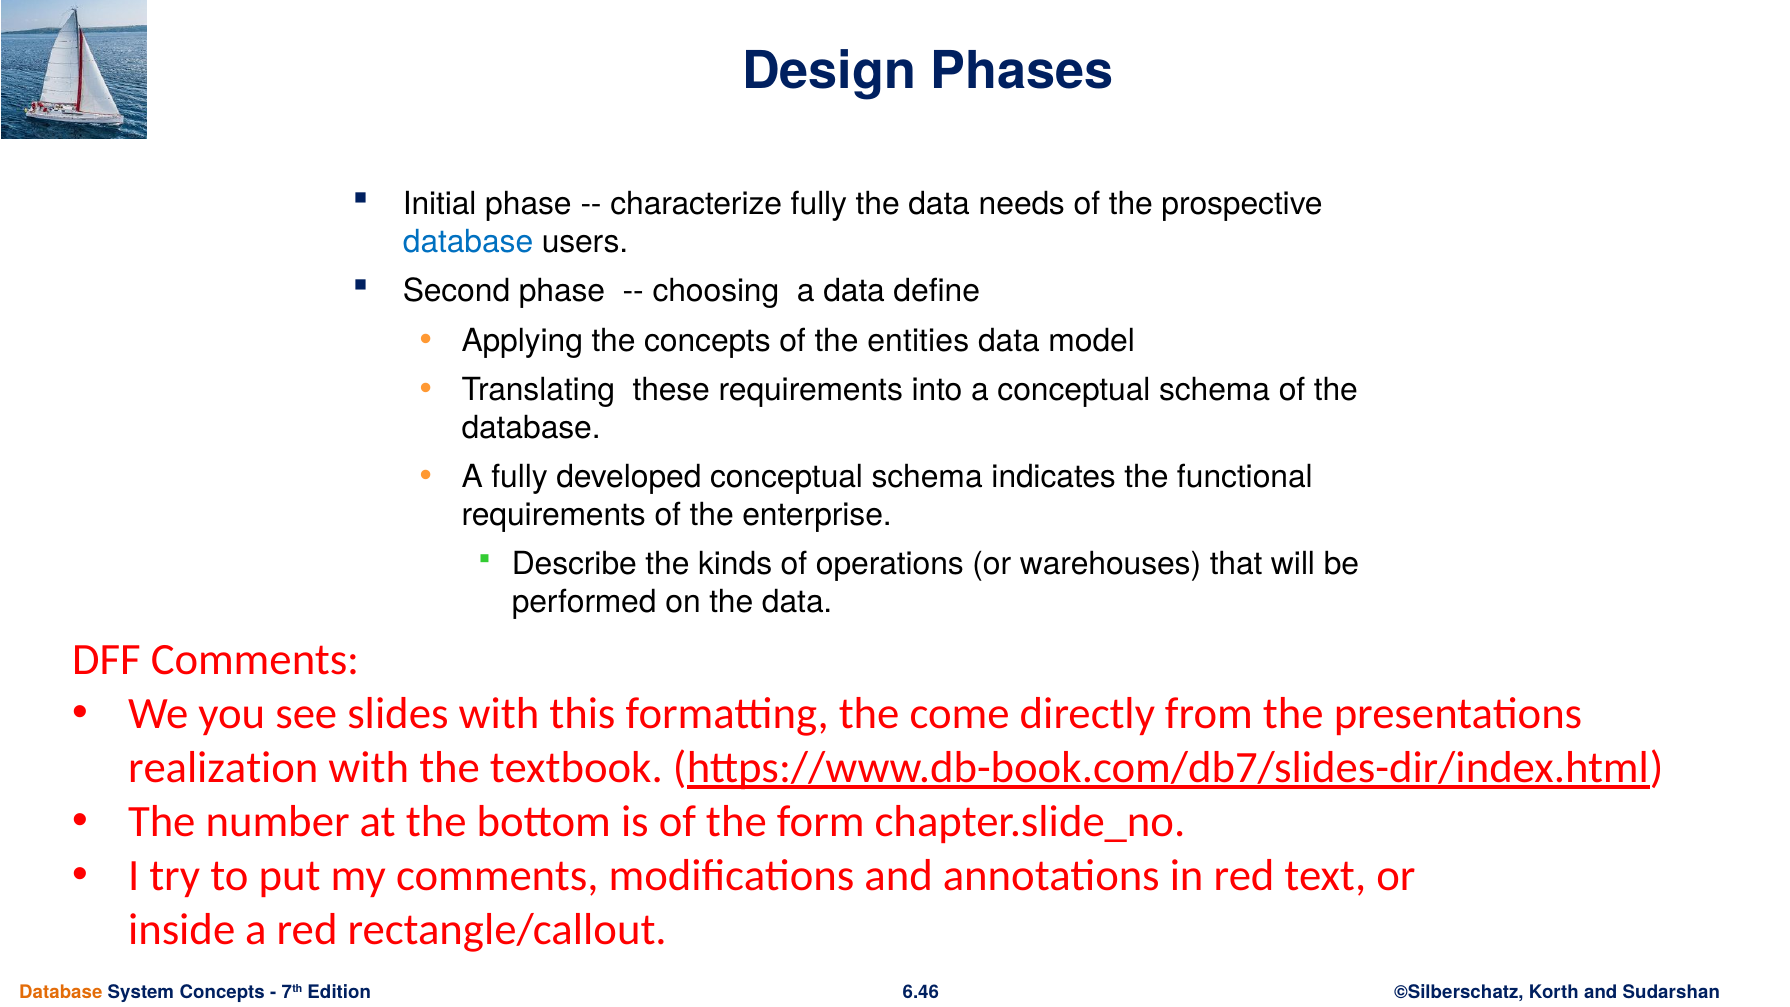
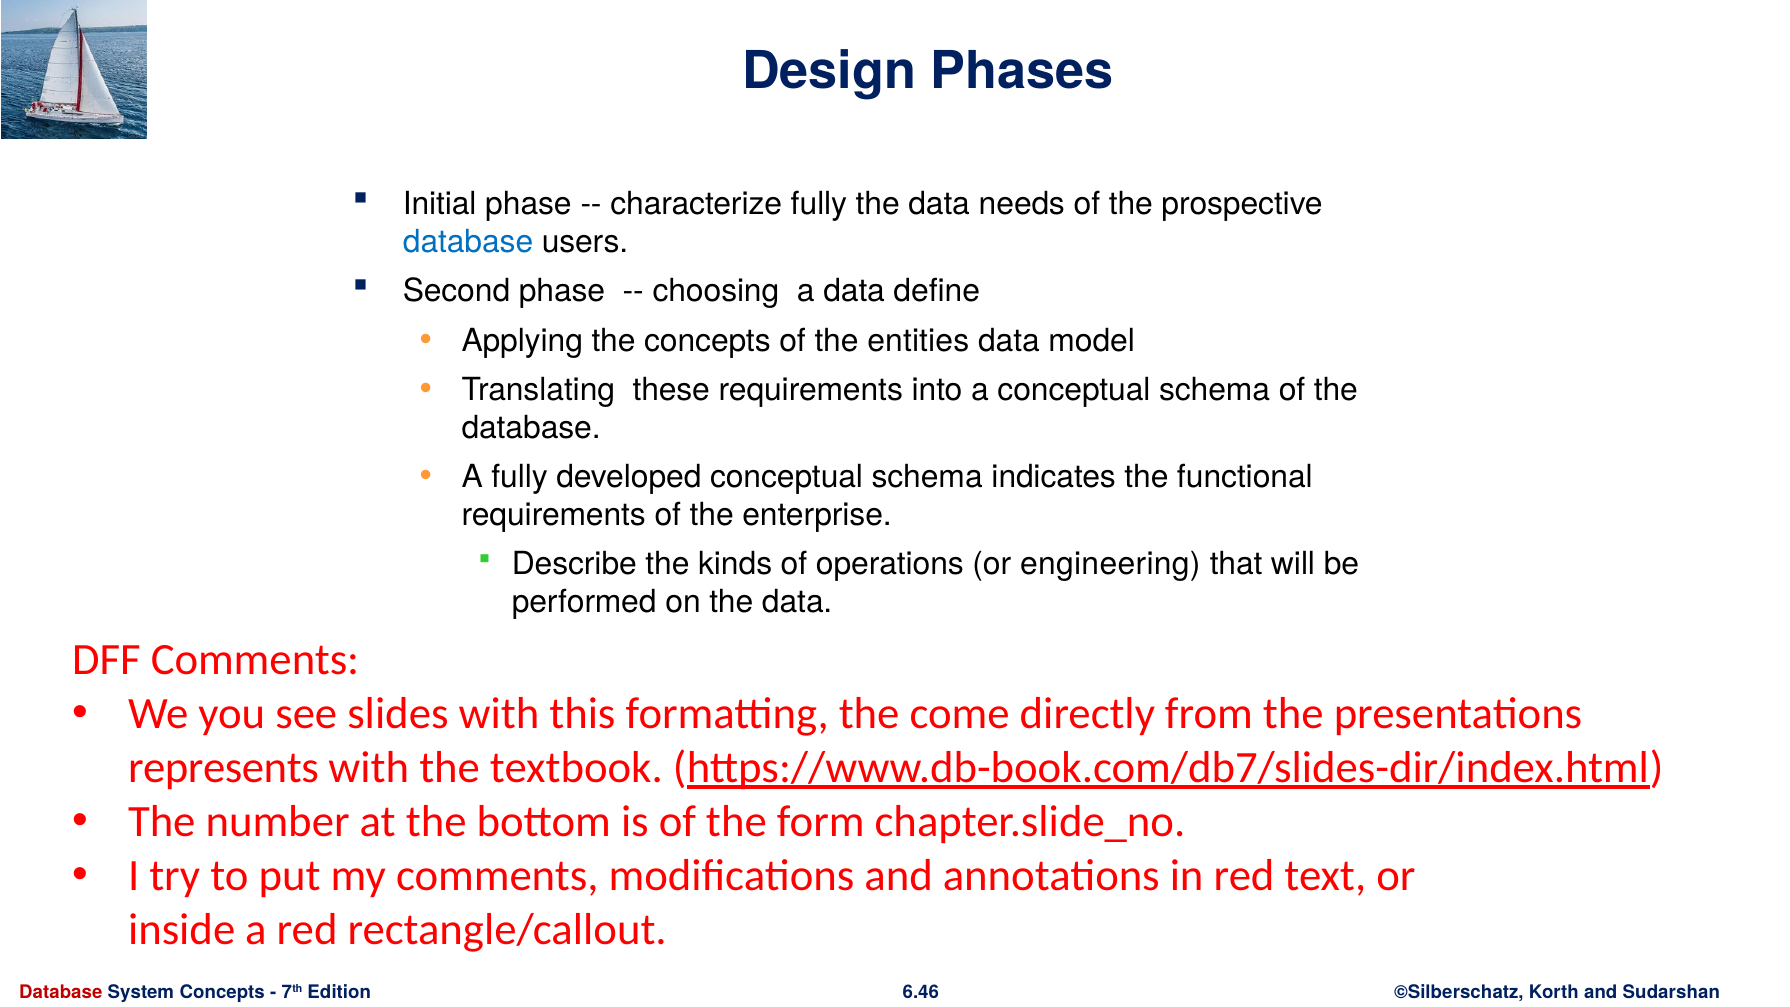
warehouses: warehouses -> engineering
realization: realization -> represents
Database at (61, 992) colour: orange -> red
